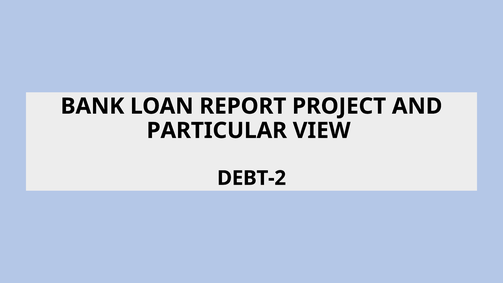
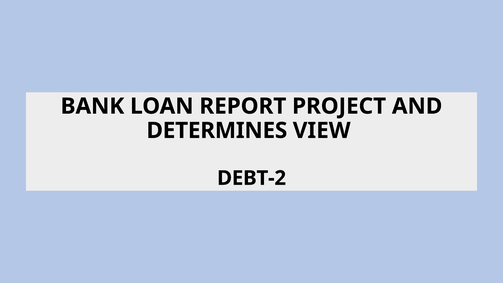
PARTICULAR: PARTICULAR -> DETERMINES
